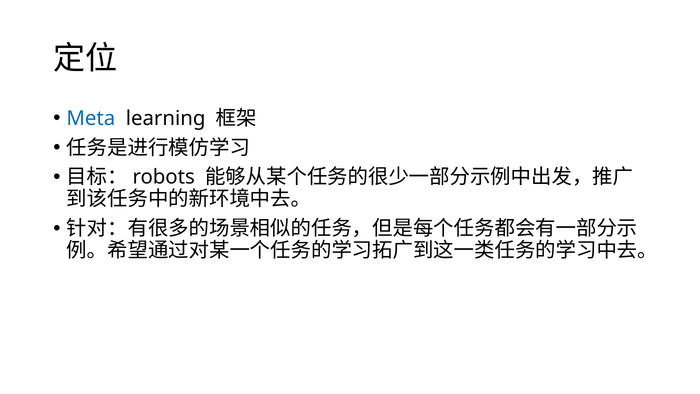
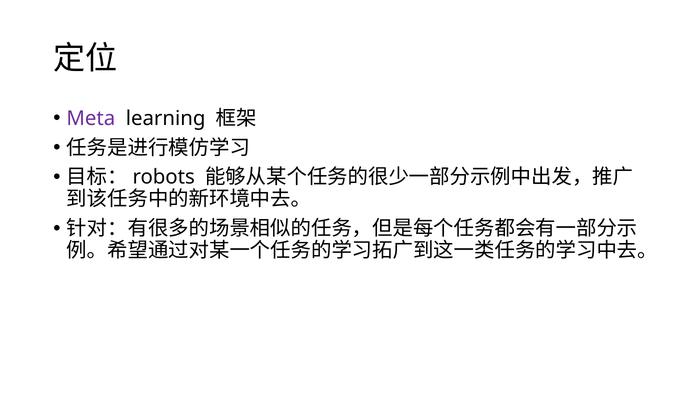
Meta colour: blue -> purple
